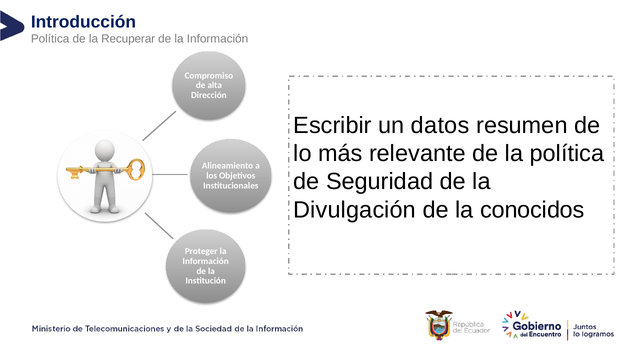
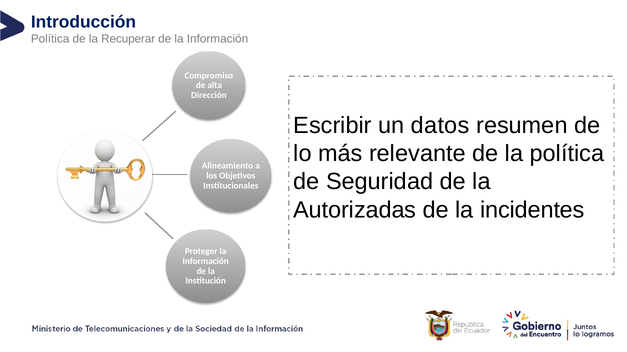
Divulgación: Divulgación -> Autorizadas
conocidos: conocidos -> incidentes
